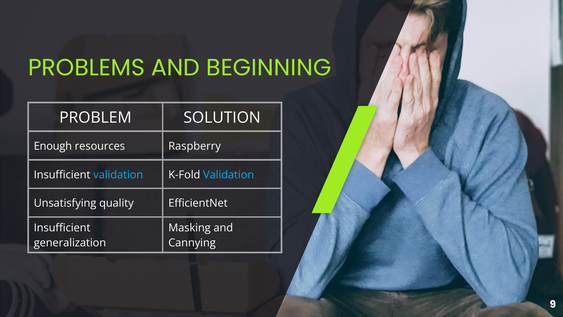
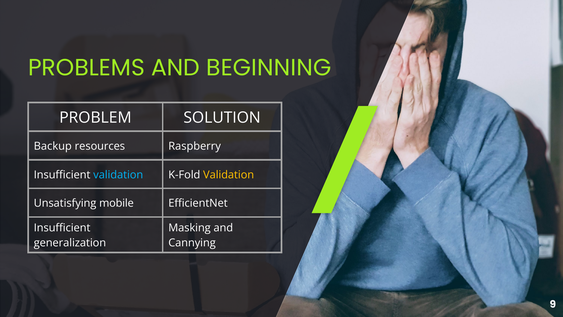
Enough: Enough -> Backup
Validation at (229, 175) colour: light blue -> yellow
quality: quality -> mobile
